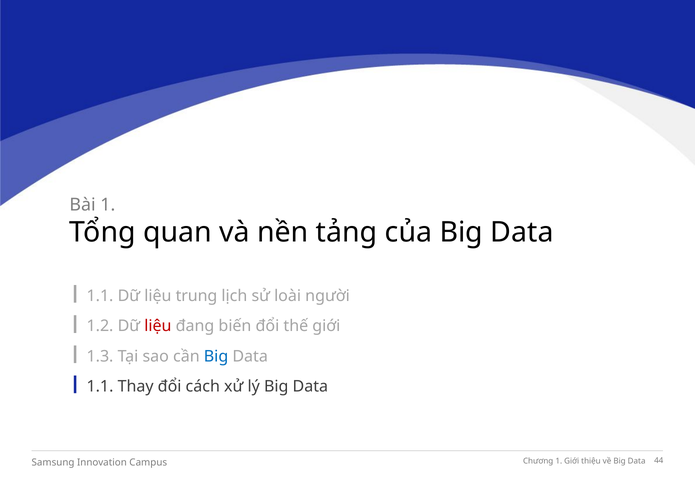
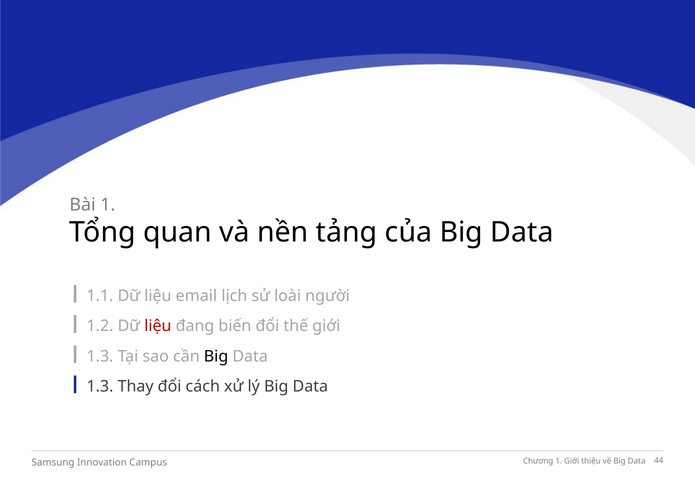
trung: trung -> email
Big at (216, 356) colour: blue -> black
1.1 at (100, 387): 1.1 -> 1.3
